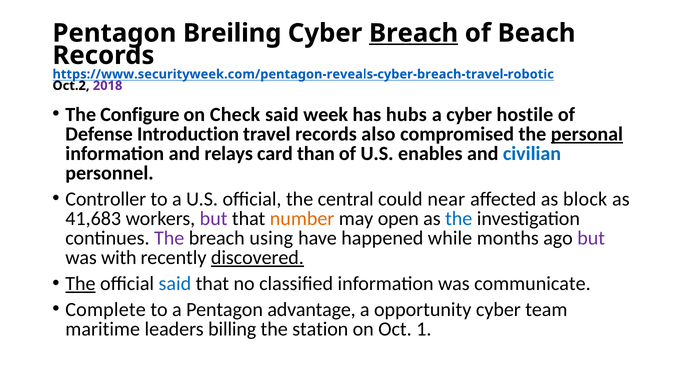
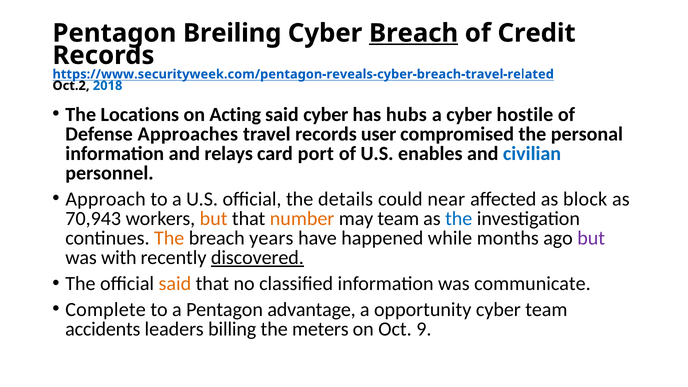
Beach: Beach -> Credit
https://www.securityweek.com/pentagon-reveals-cyber-breach-travel-robotic: https://www.securityweek.com/pentagon-reveals-cyber-breach-travel-robotic -> https://www.securityweek.com/pentagon-reveals-cyber-breach-travel-related
2018 colour: purple -> blue
Configure: Configure -> Locations
Check: Check -> Acting
said week: week -> cyber
Introduction: Introduction -> Approaches
also: also -> user
personal underline: present -> none
than: than -> port
Controller: Controller -> Approach
central: central -> details
41,683: 41,683 -> 70,943
but at (214, 219) colour: purple -> orange
may open: open -> team
The at (169, 238) colour: purple -> orange
using: using -> years
The at (80, 284) underline: present -> none
said at (175, 284) colour: blue -> orange
maritime: maritime -> accidents
station: station -> meters
1: 1 -> 9
